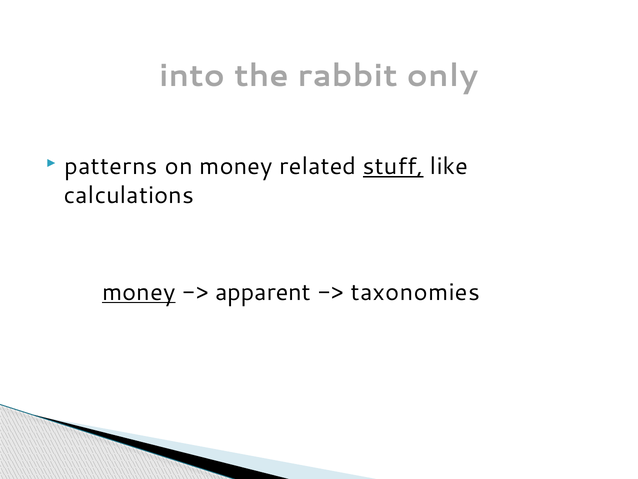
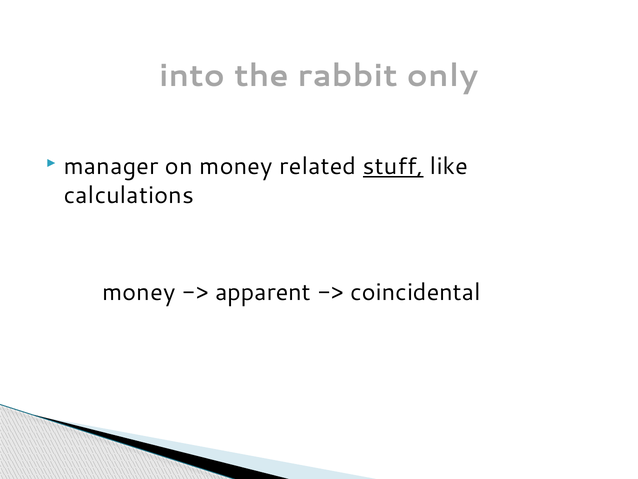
patterns: patterns -> manager
money at (139, 292) underline: present -> none
taxonomies: taxonomies -> coincidental
